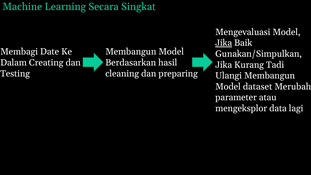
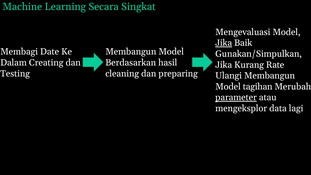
Tadi: Tadi -> Rate
dataset: dataset -> tagihan
parameter underline: none -> present
